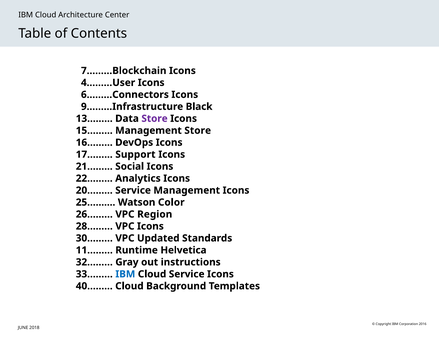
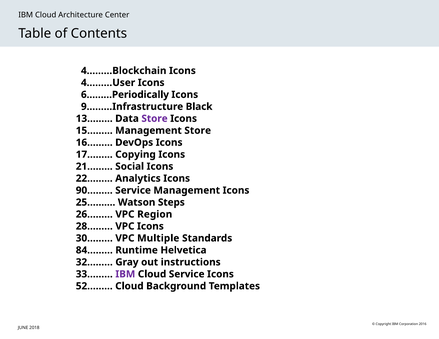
7………Blockchain: 7………Blockchain -> 4………Blockchain
6………Connectors: 6………Connectors -> 6………Periodically
Support: Support -> Copying
20……: 20…… -> 90……
Color: Color -> Steps
Updated: Updated -> Multiple
11………: 11……… -> 84………
IBM at (125, 274) colour: blue -> purple
40……: 40…… -> 52……
